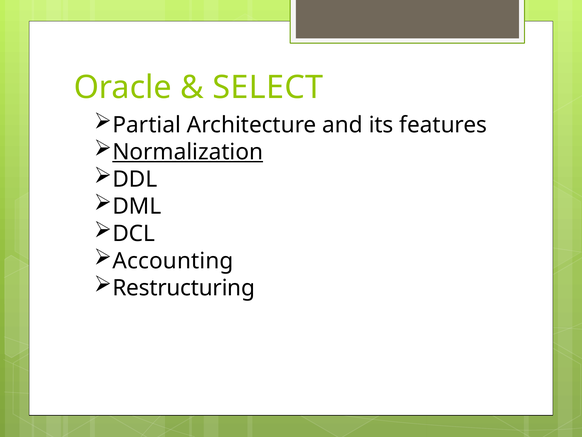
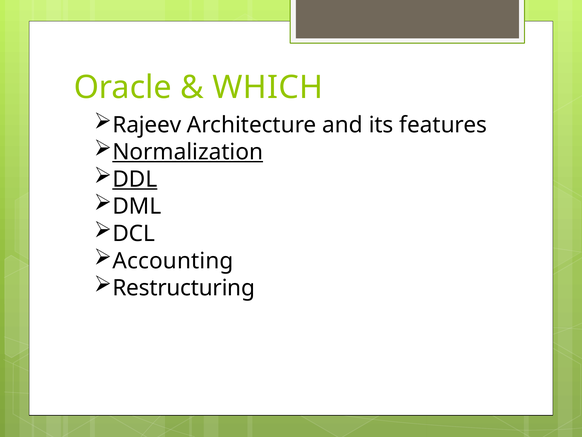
SELECT: SELECT -> WHICH
Partial: Partial -> Rajeev
DDL underline: none -> present
